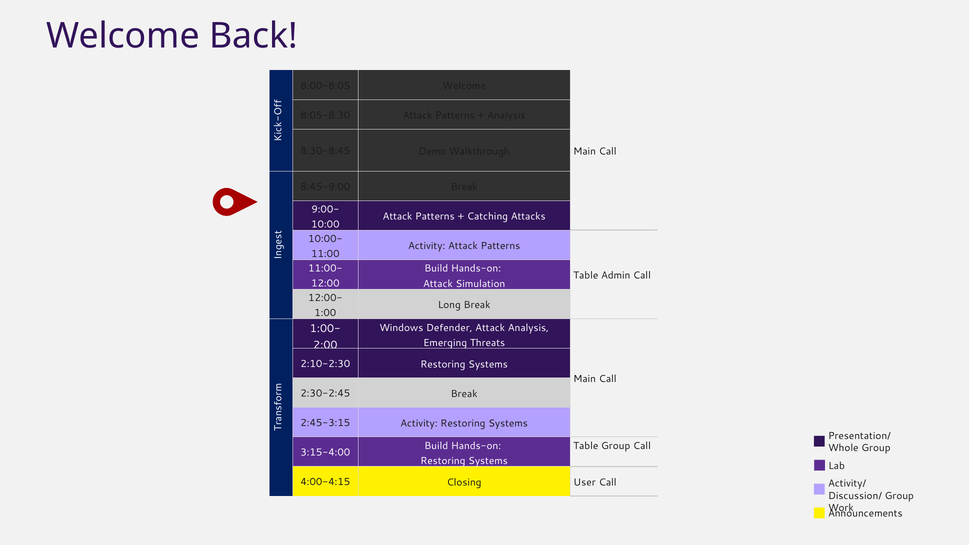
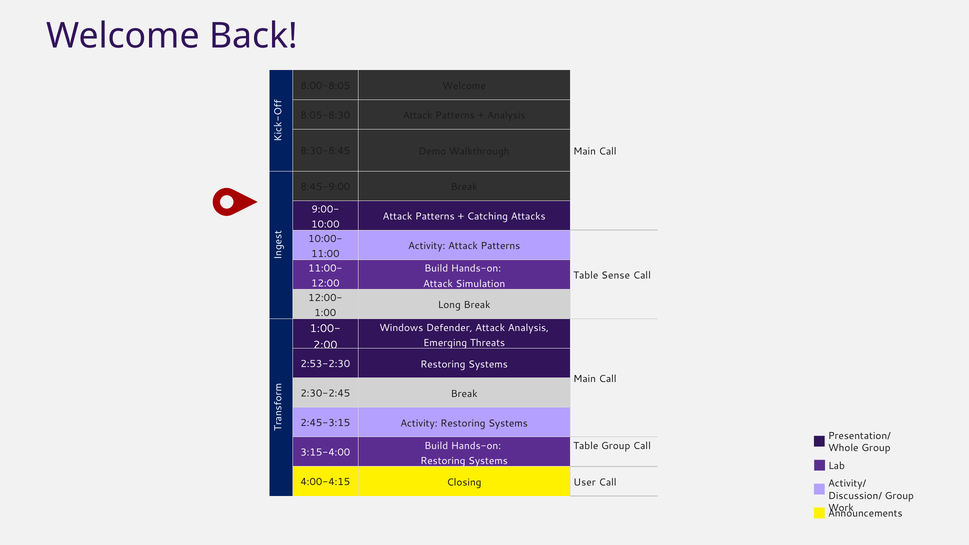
Admin: Admin -> Sense
2:10-2:30: 2:10-2:30 -> 2:53-2:30
